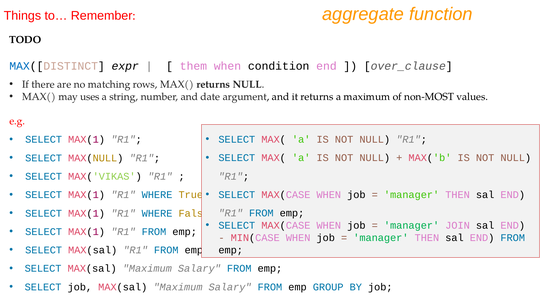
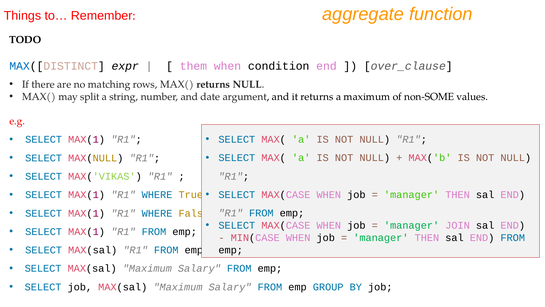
uses: uses -> split
non-MOST: non-MOST -> non-SOME
